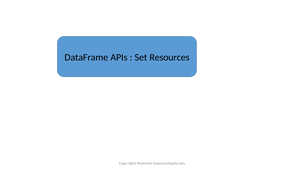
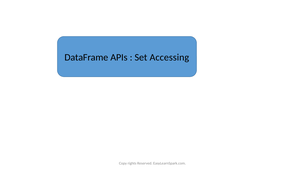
Resources: Resources -> Accessing
